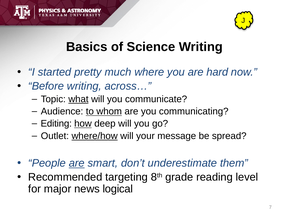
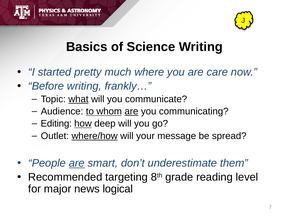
hard: hard -> care
across…: across… -> frankly…
are at (131, 111) underline: none -> present
